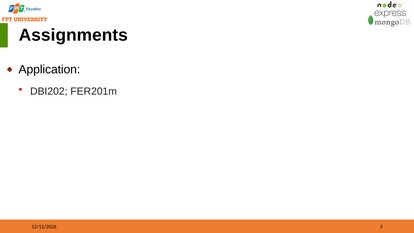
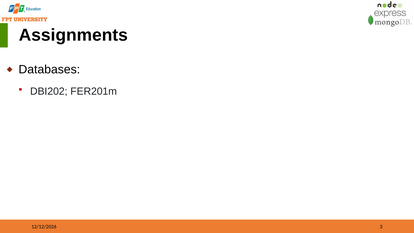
Application: Application -> Databases
